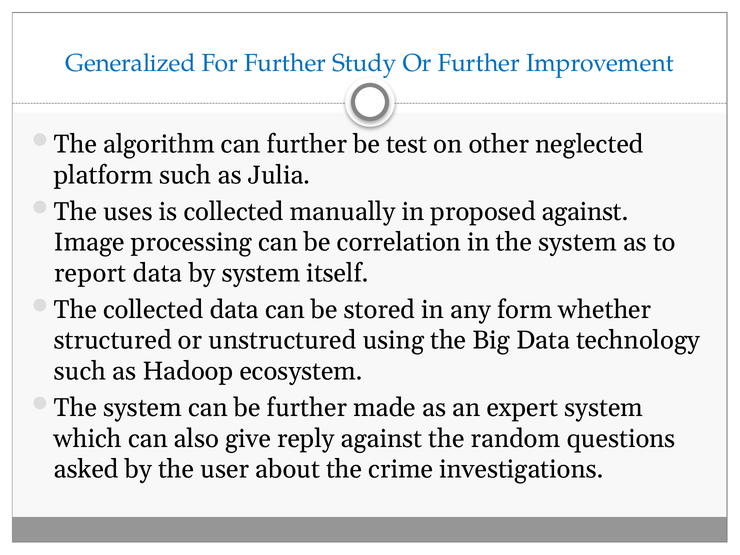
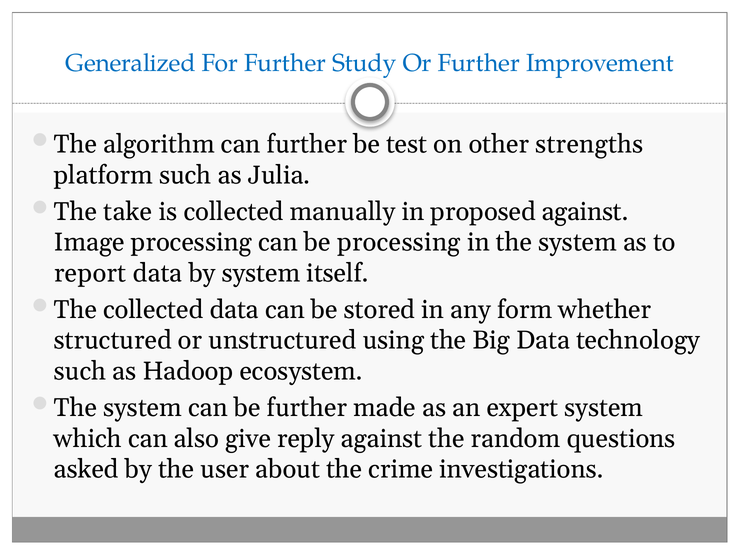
neglected: neglected -> strengths
uses: uses -> take
be correlation: correlation -> processing
